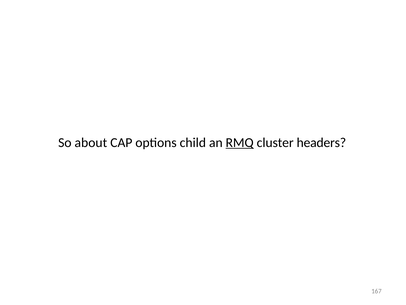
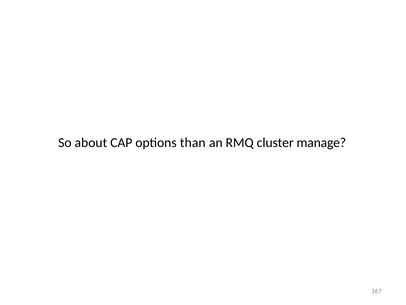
child: child -> than
RMQ underline: present -> none
headers: headers -> manage
